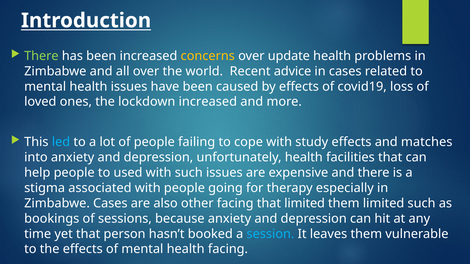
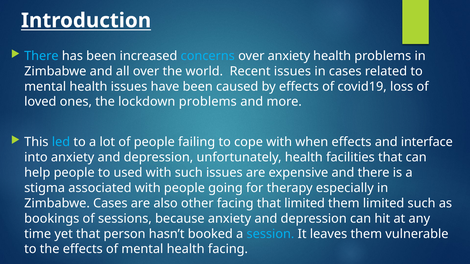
There at (41, 56) colour: light green -> light blue
concerns colour: yellow -> light blue
over update: update -> anxiety
Recent advice: advice -> issues
lockdown increased: increased -> problems
study: study -> when
matches: matches -> interface
